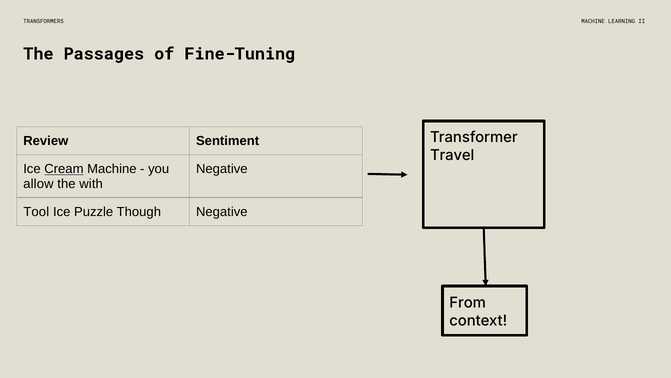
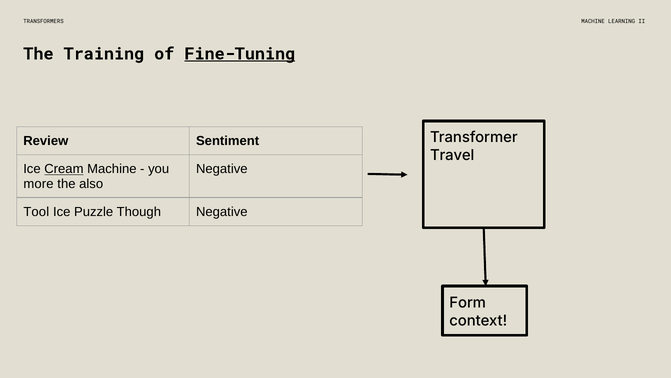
Passages: Passages -> Training
Fine-Tuning underline: none -> present
allow: allow -> more
with: with -> also
From: From -> Form
